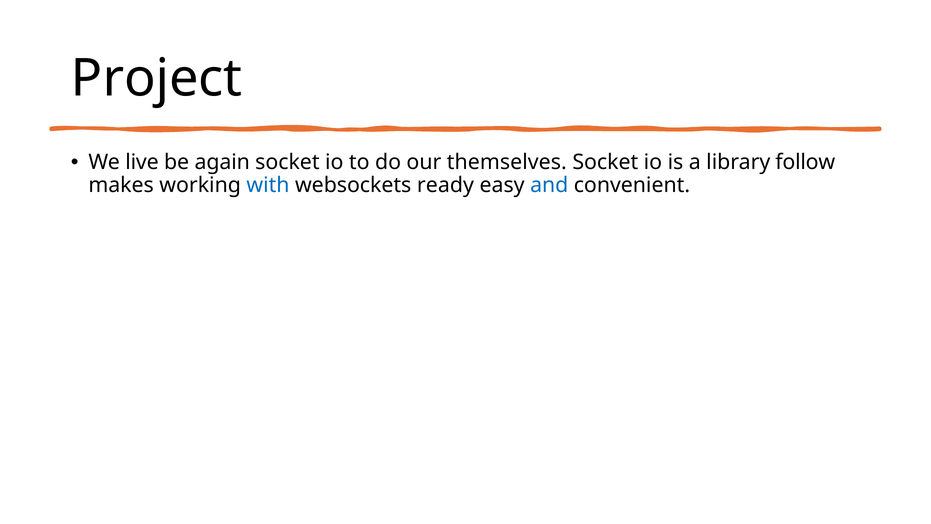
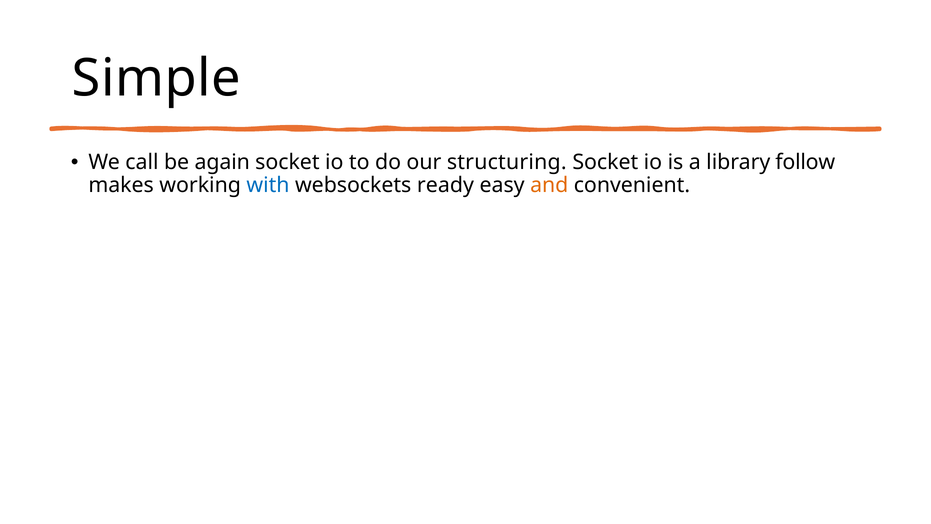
Project: Project -> Simple
live: live -> call
themselves: themselves -> structuring
and colour: blue -> orange
